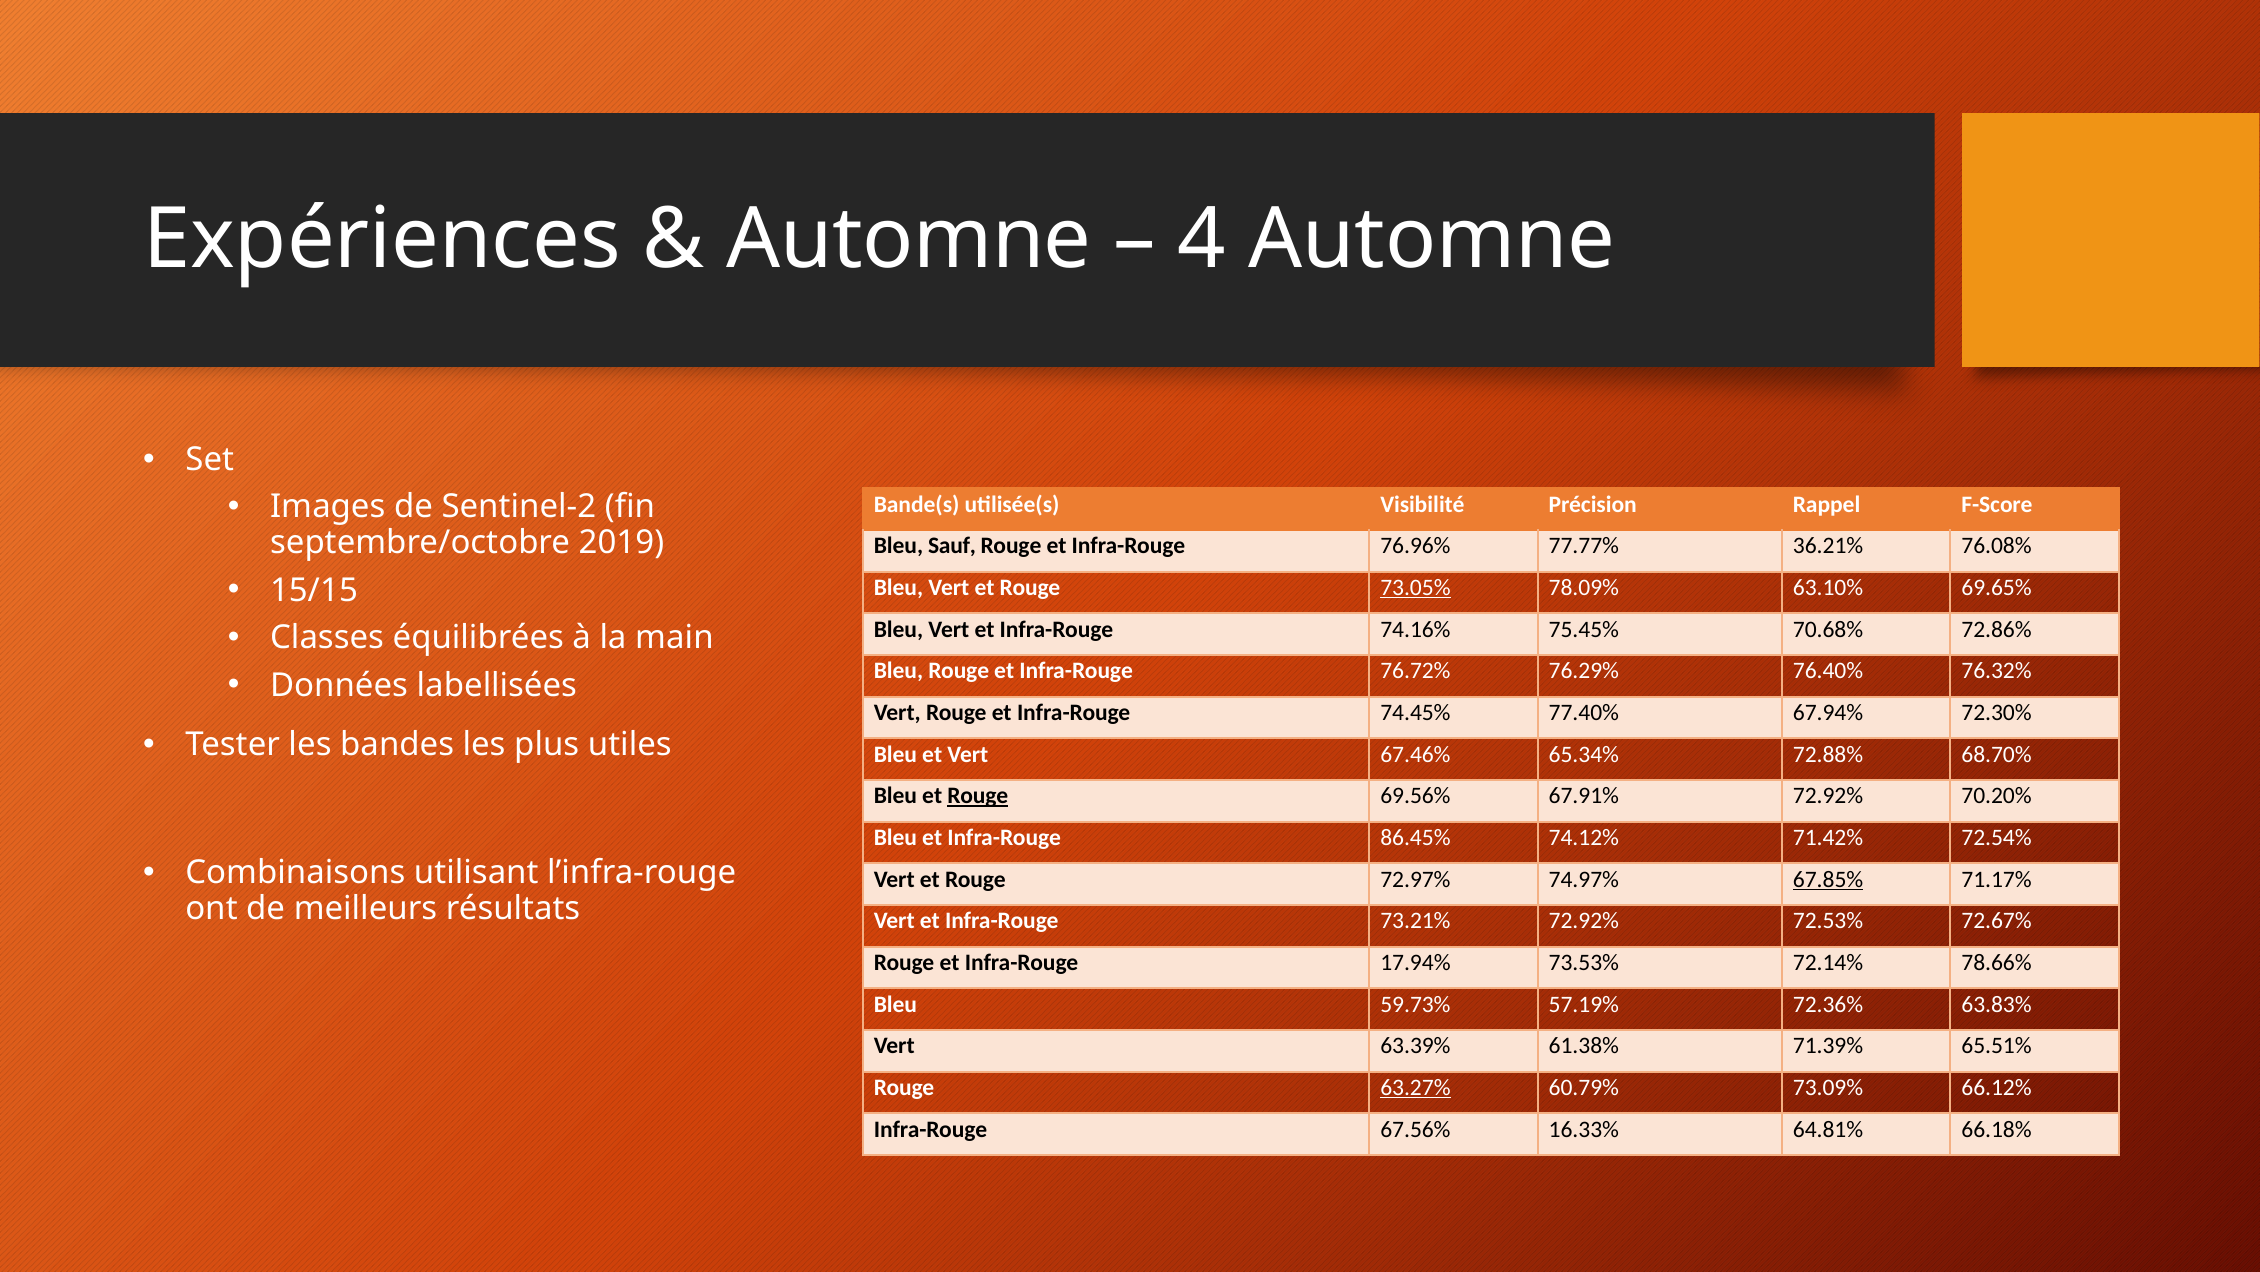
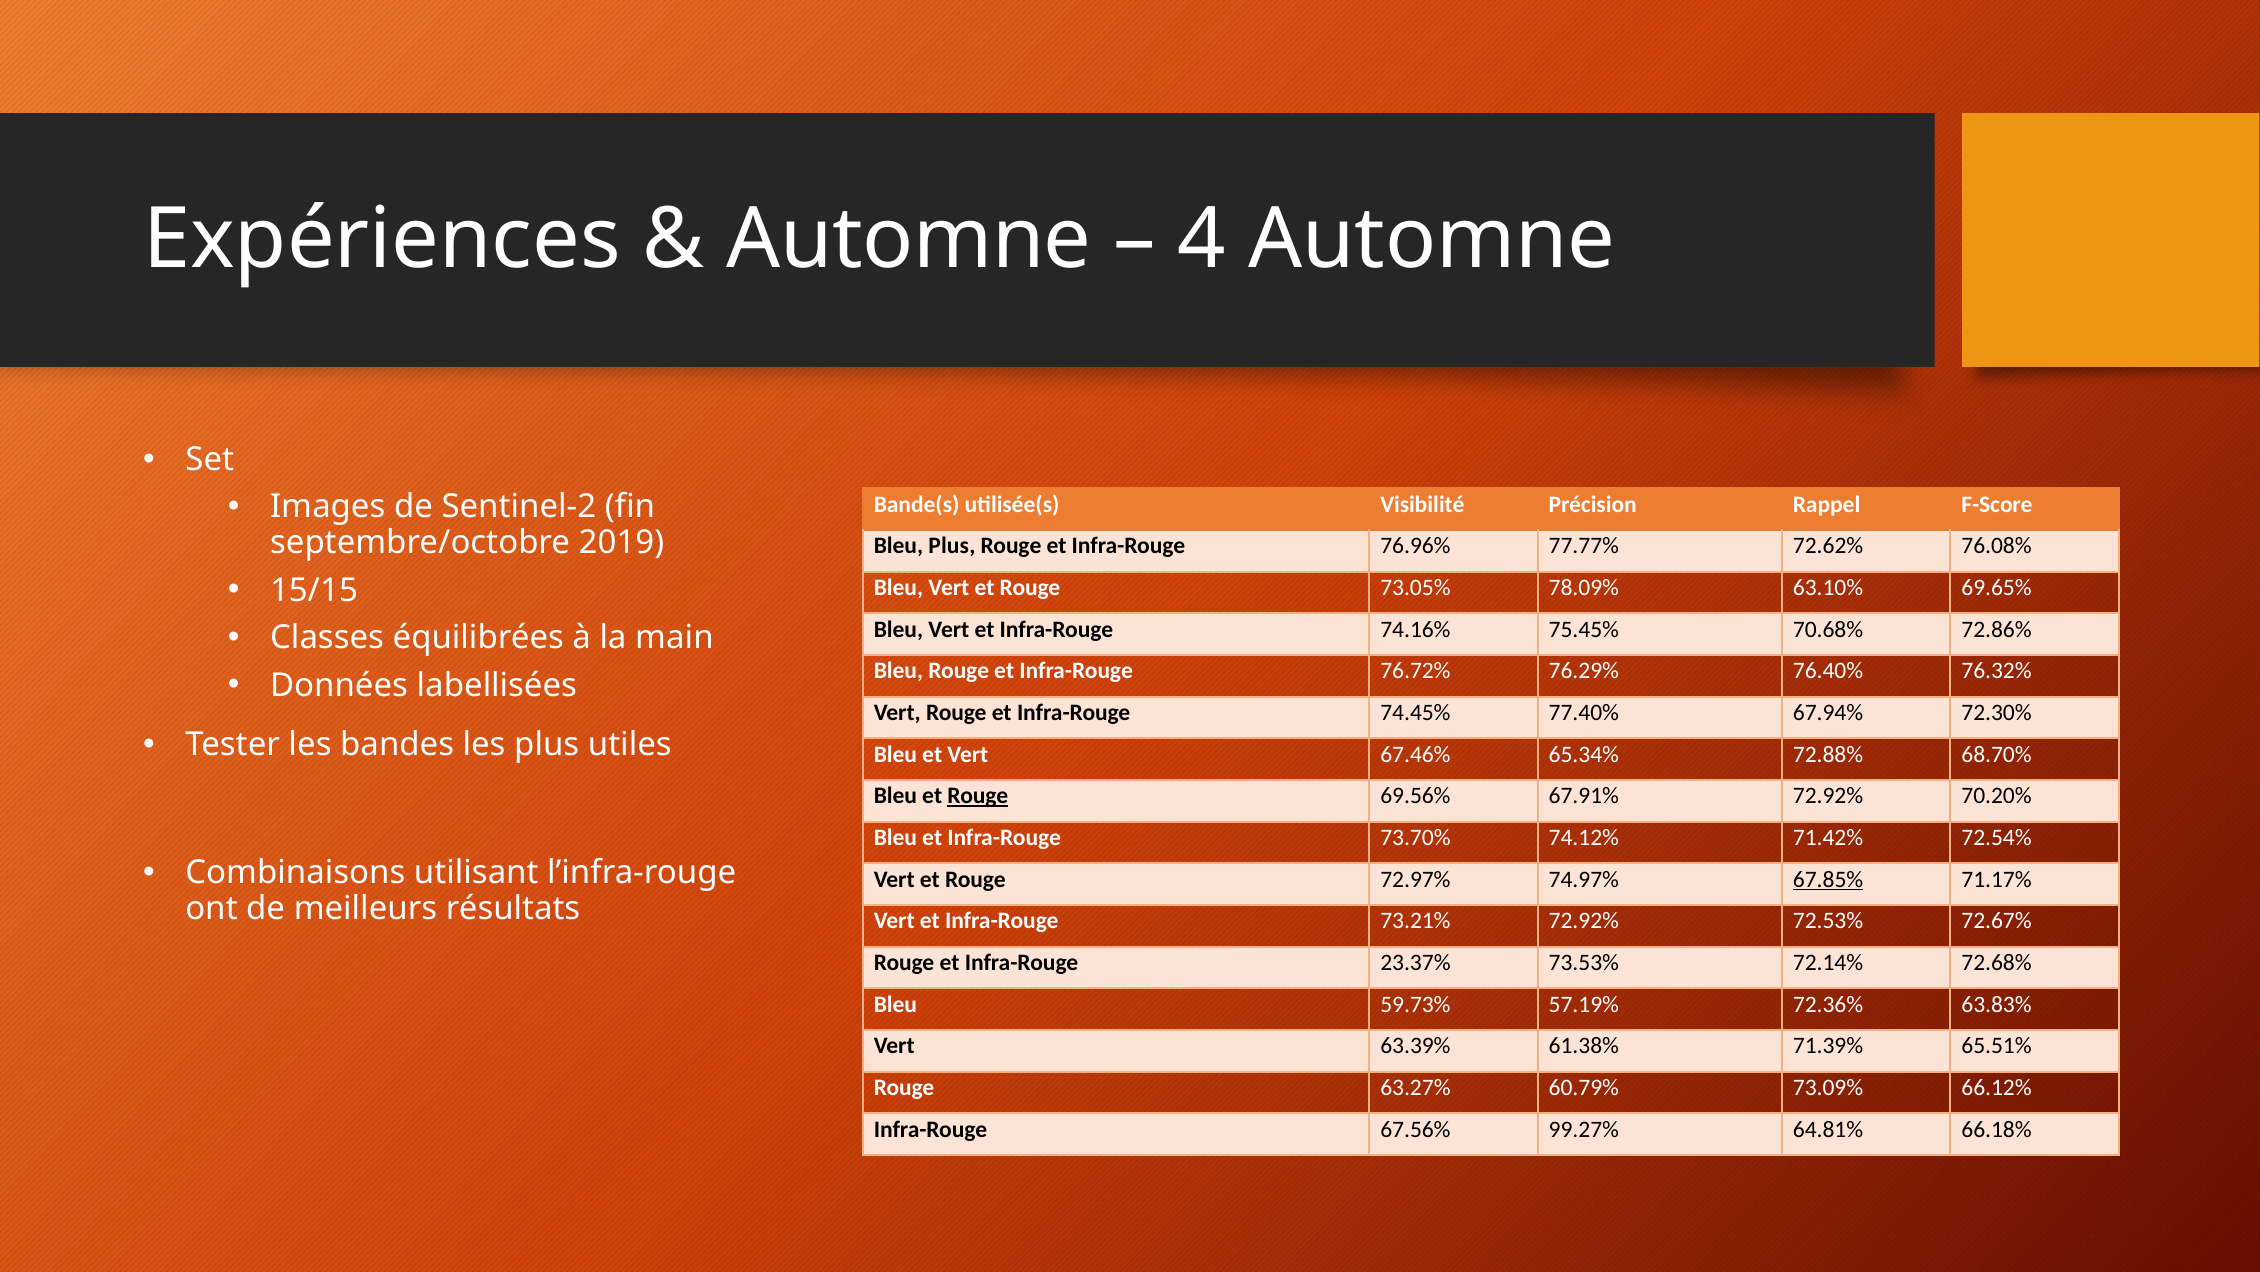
Bleu Sauf: Sauf -> Plus
36.21%: 36.21% -> 72.62%
73.05% underline: present -> none
86.45%: 86.45% -> 73.70%
17.94%: 17.94% -> 23.37%
78.66%: 78.66% -> 72.68%
63.27% underline: present -> none
16.33%: 16.33% -> 99.27%
